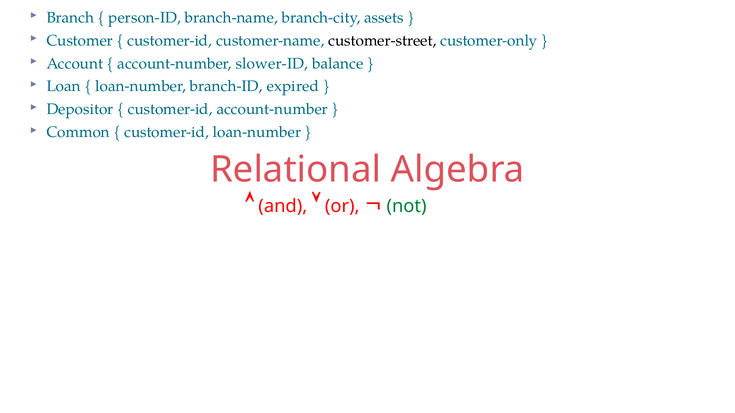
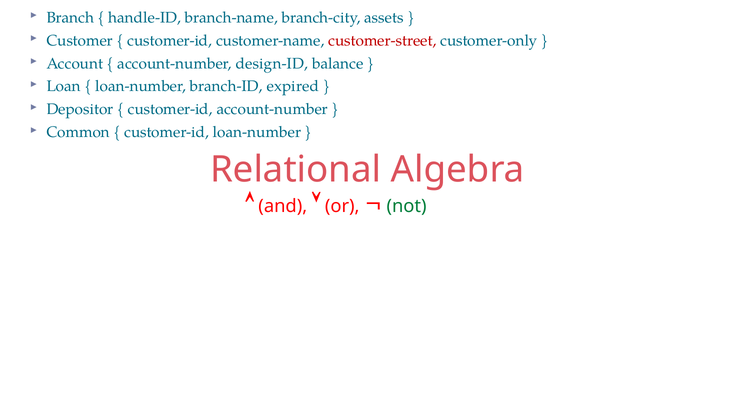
person-ID: person-ID -> handle-ID
customer-street colour: black -> red
slower-ID: slower-ID -> design-ID
